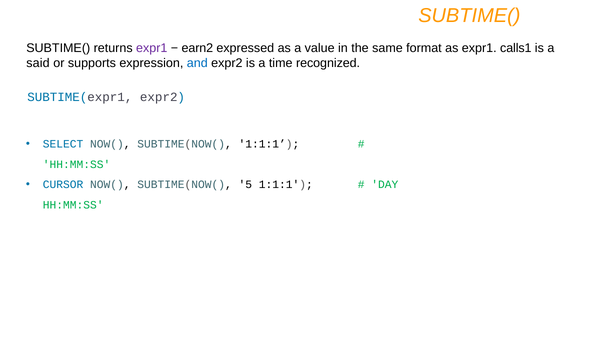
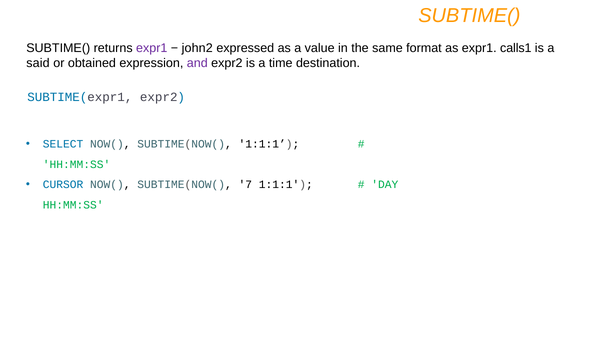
earn2: earn2 -> john2
supports: supports -> obtained
and colour: blue -> purple
recognized: recognized -> destination
5: 5 -> 7
